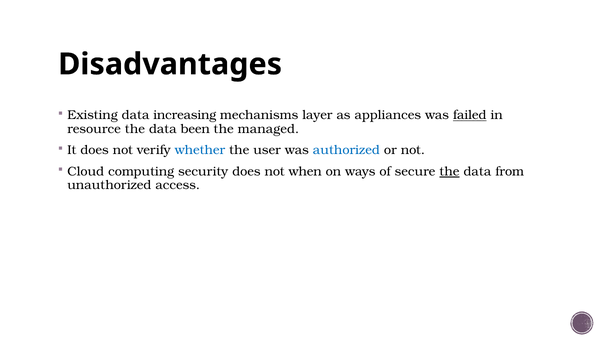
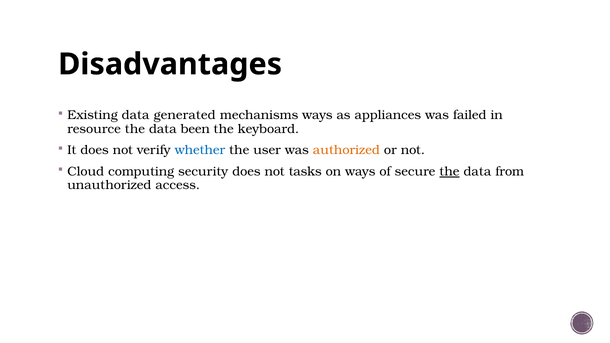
increasing: increasing -> generated
mechanisms layer: layer -> ways
failed underline: present -> none
managed: managed -> keyboard
authorized colour: blue -> orange
when: when -> tasks
